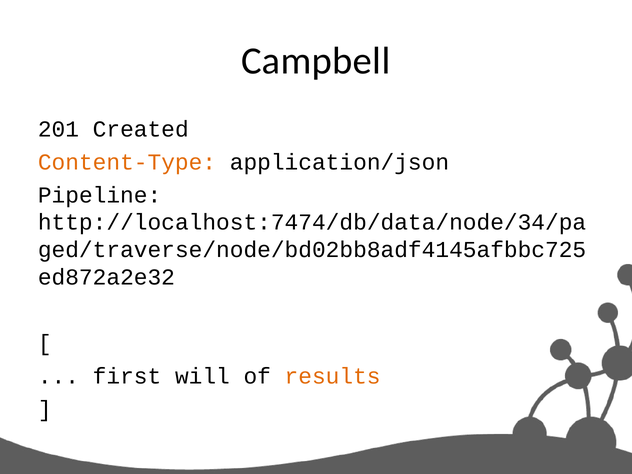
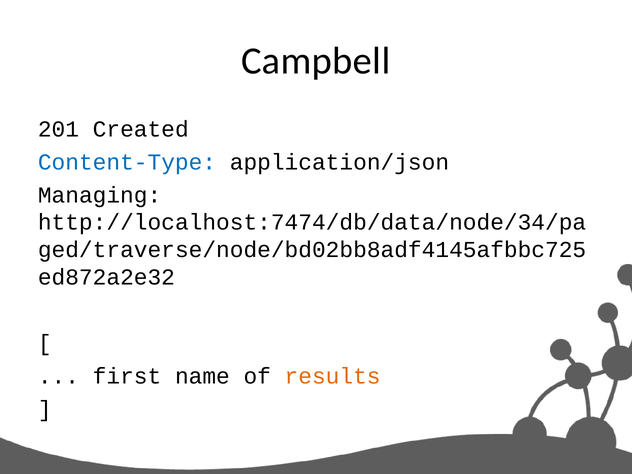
Content-Type colour: orange -> blue
Pipeline: Pipeline -> Managing
will: will -> name
